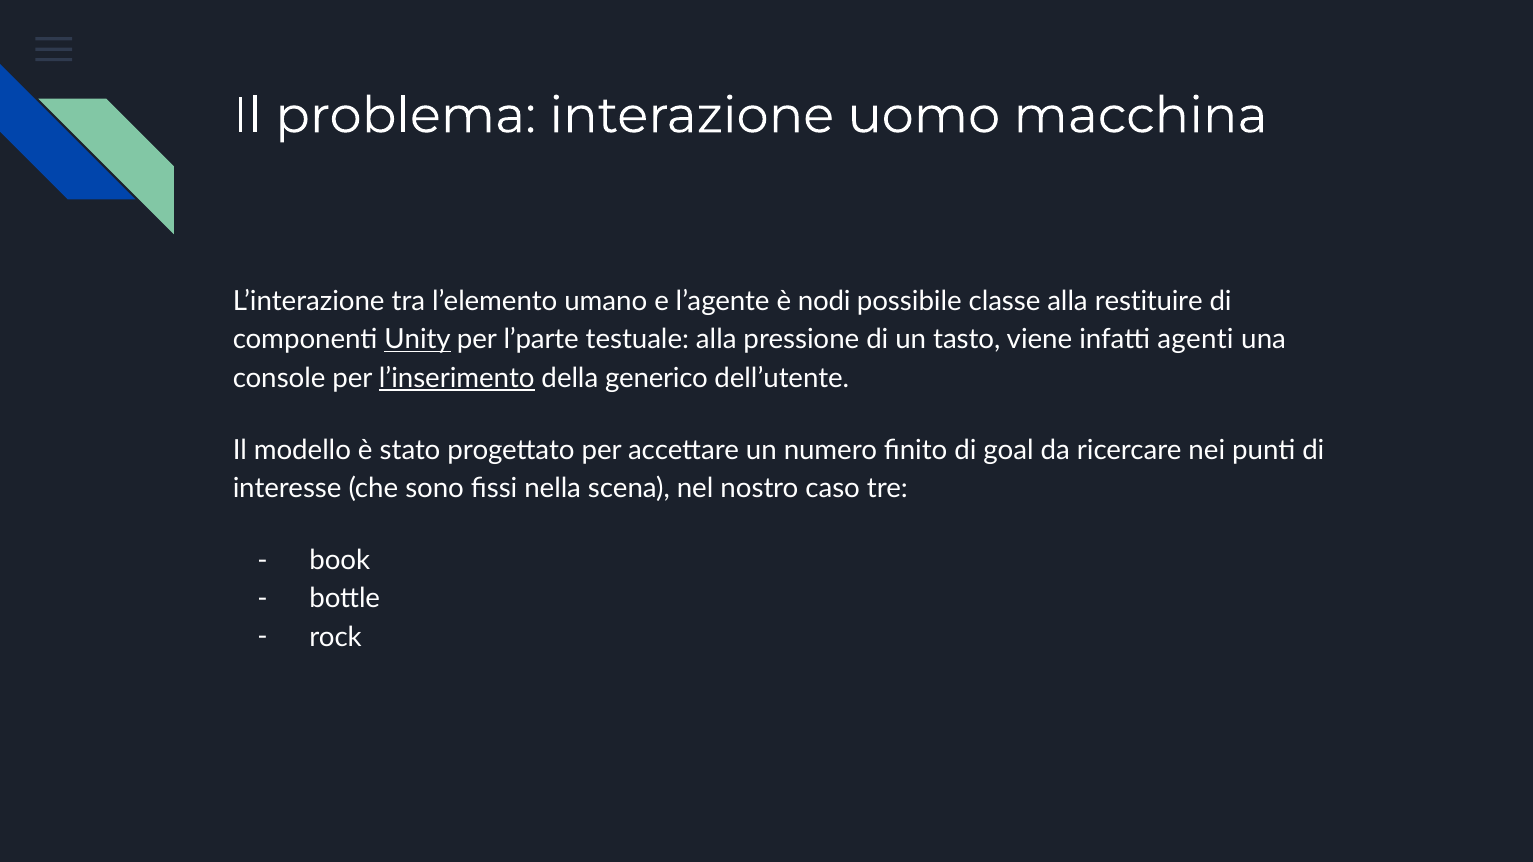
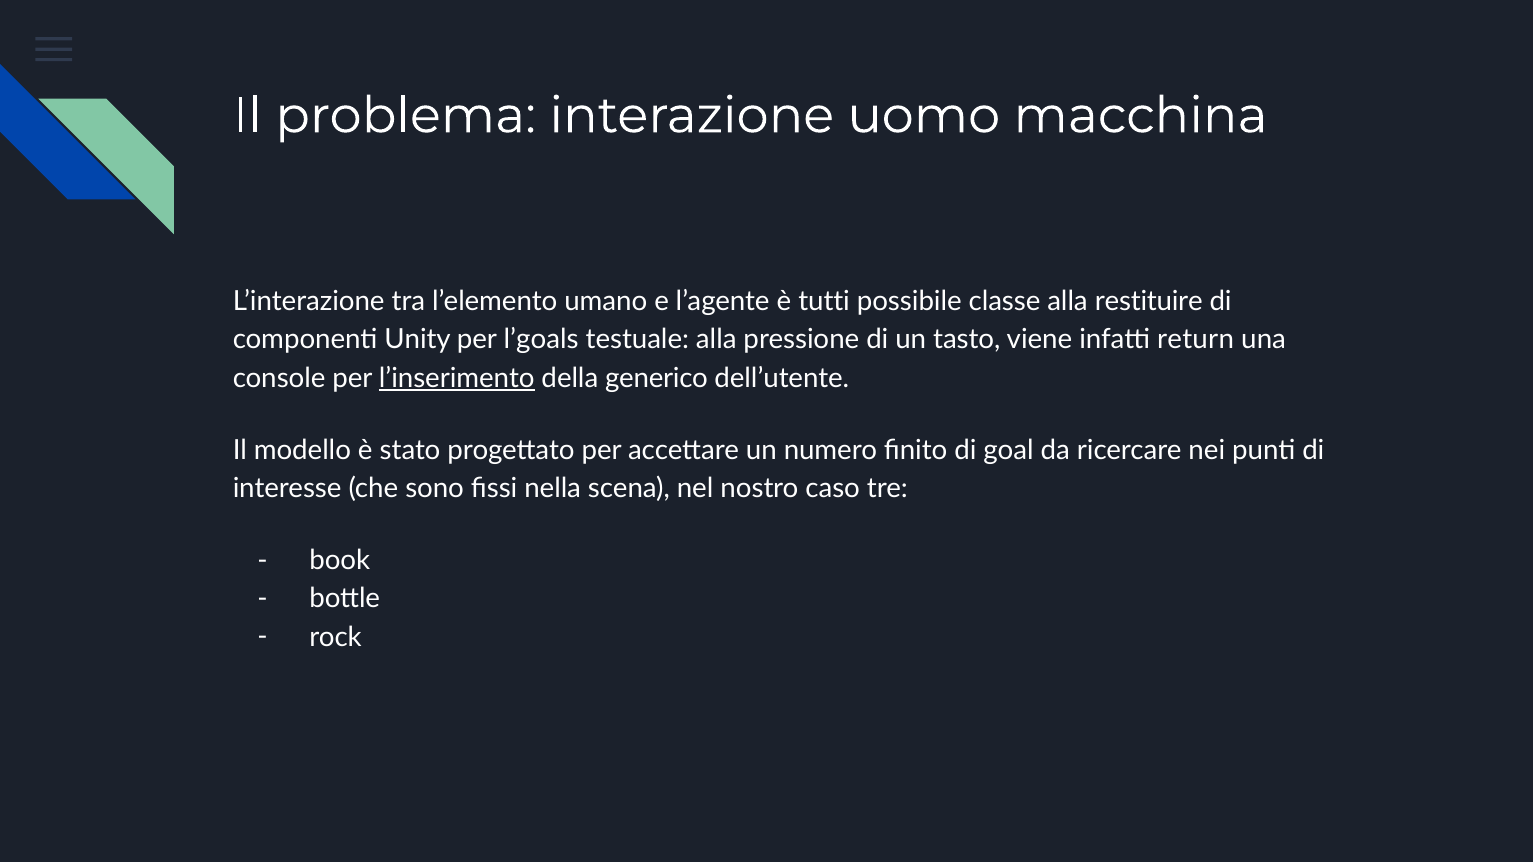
nodi: nodi -> tutti
Unity underline: present -> none
l’parte: l’parte -> l’goals
agenti: agenti -> return
